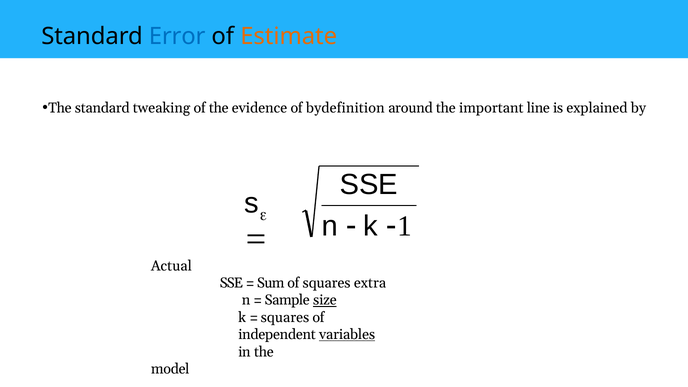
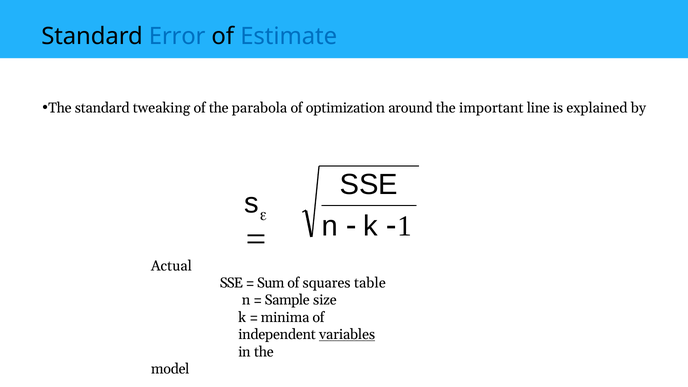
Estimate colour: orange -> blue
evidence: evidence -> parabola
bydefinition: bydefinition -> optimization
extra: extra -> table
size underline: present -> none
squares at (285, 317): squares -> minima
